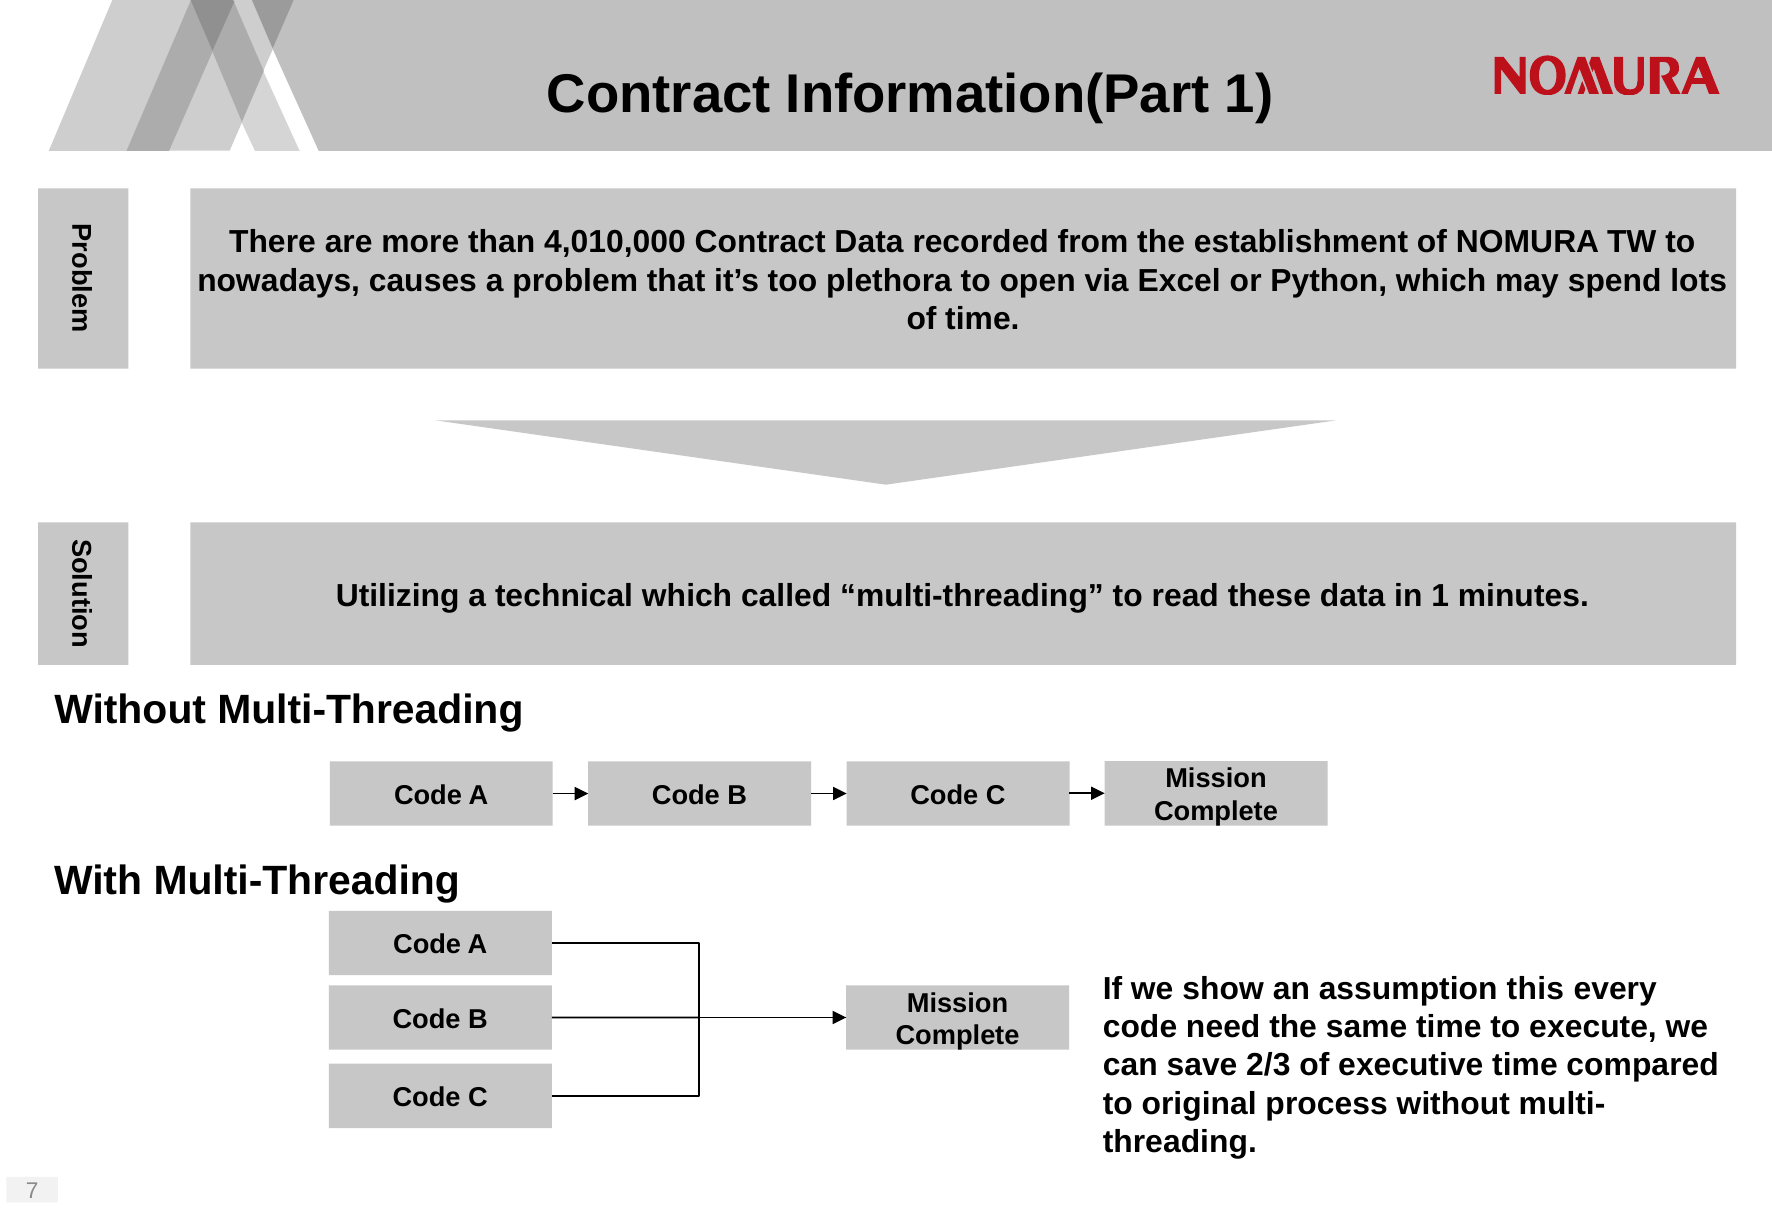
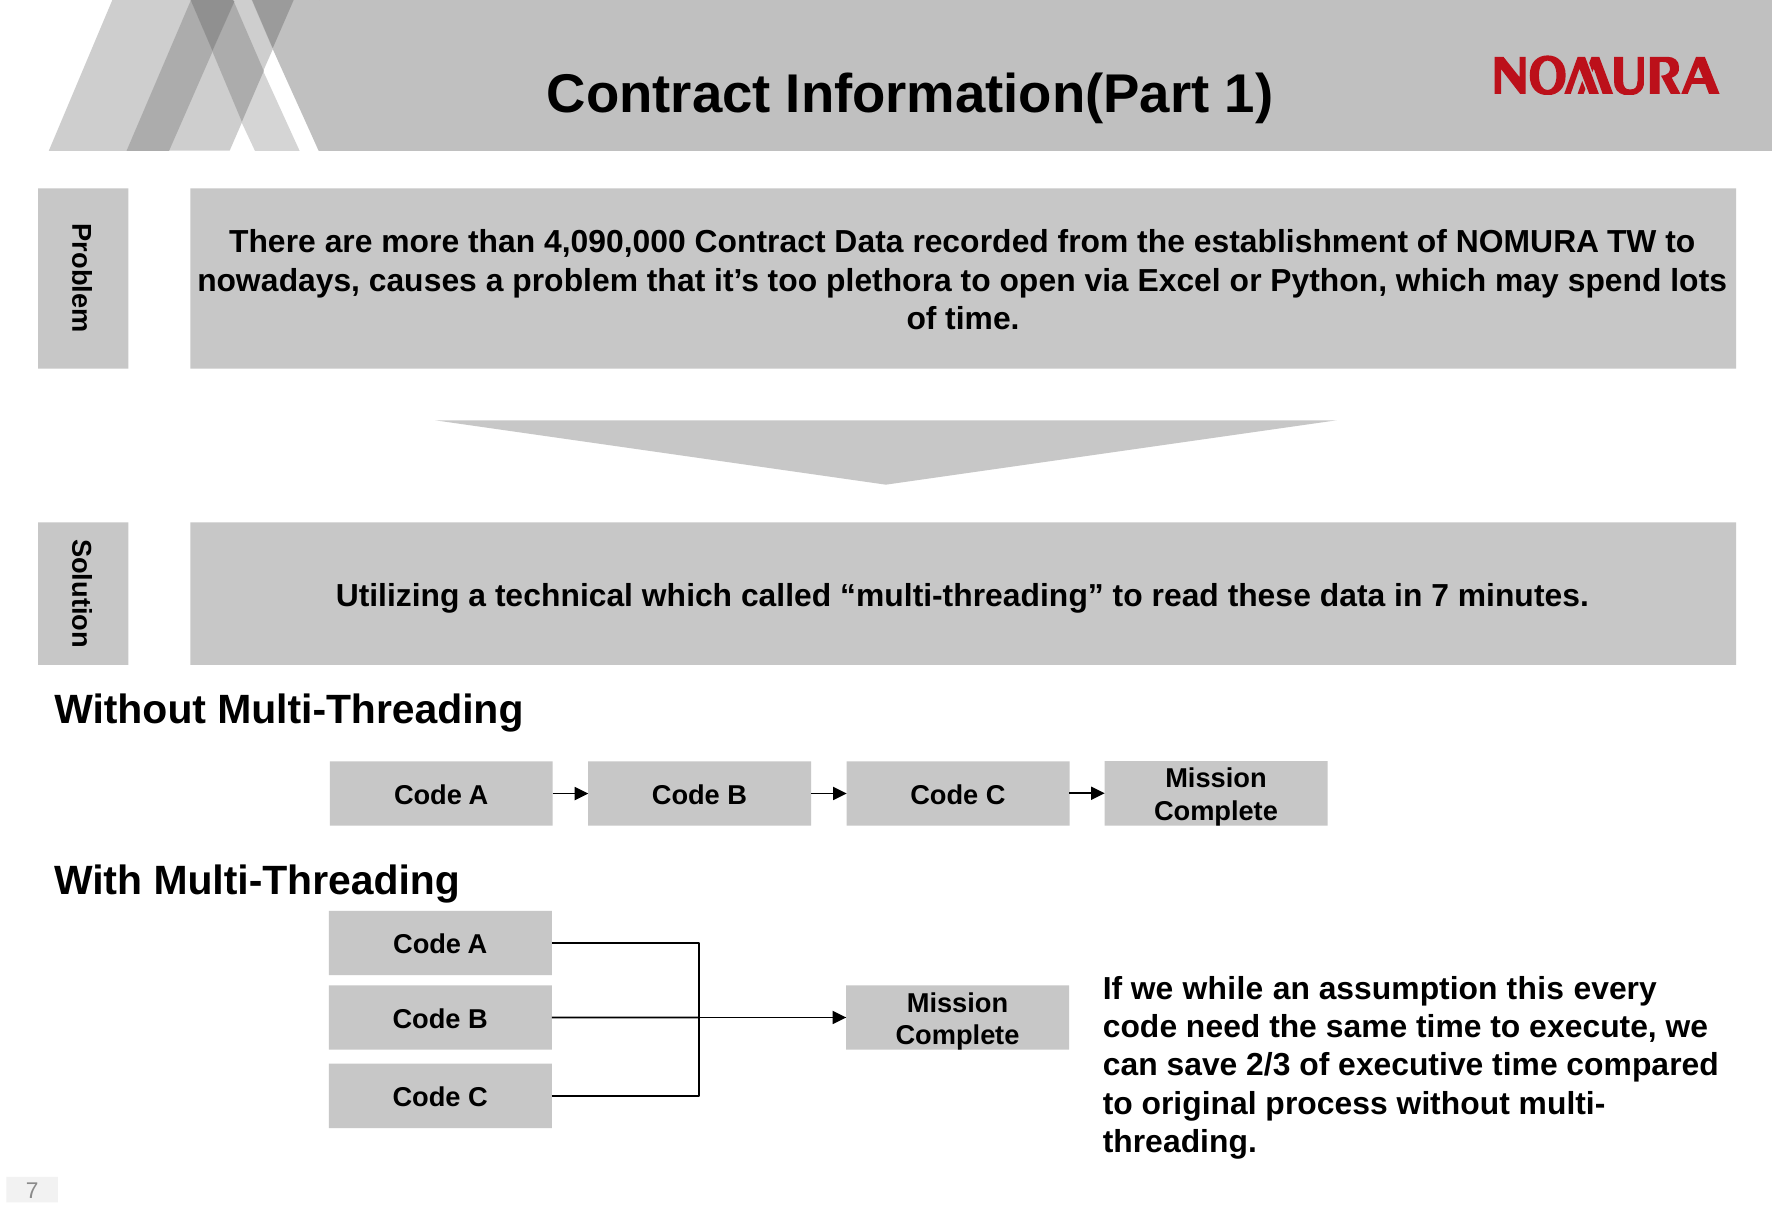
4,010,000: 4,010,000 -> 4,090,000
in 1: 1 -> 7
show: show -> while
